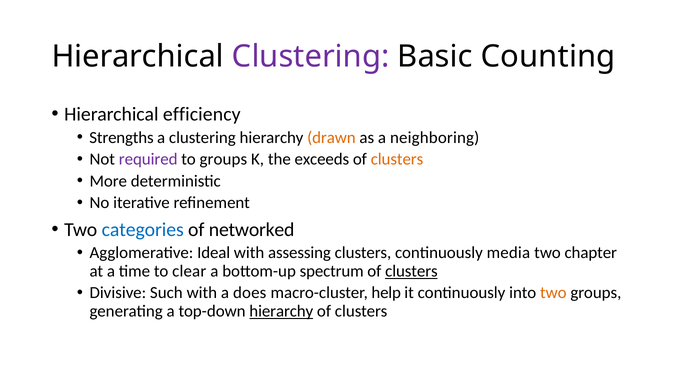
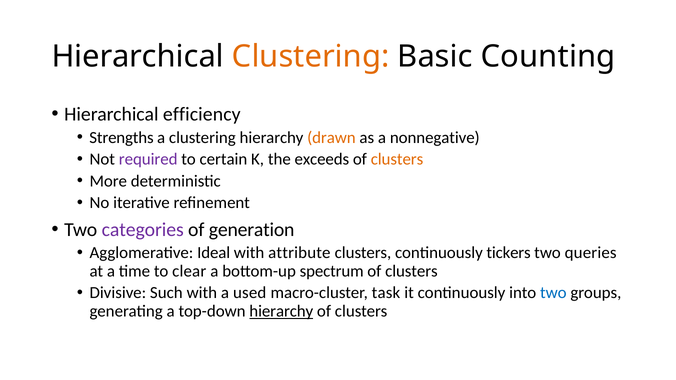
Clustering at (311, 57) colour: purple -> orange
neighboring: neighboring -> nonnegative
to groups: groups -> certain
categories colour: blue -> purple
networked: networked -> generation
assessing: assessing -> attribute
media: media -> tickers
chapter: chapter -> queries
clusters at (411, 271) underline: present -> none
does: does -> used
help: help -> task
two at (553, 293) colour: orange -> blue
